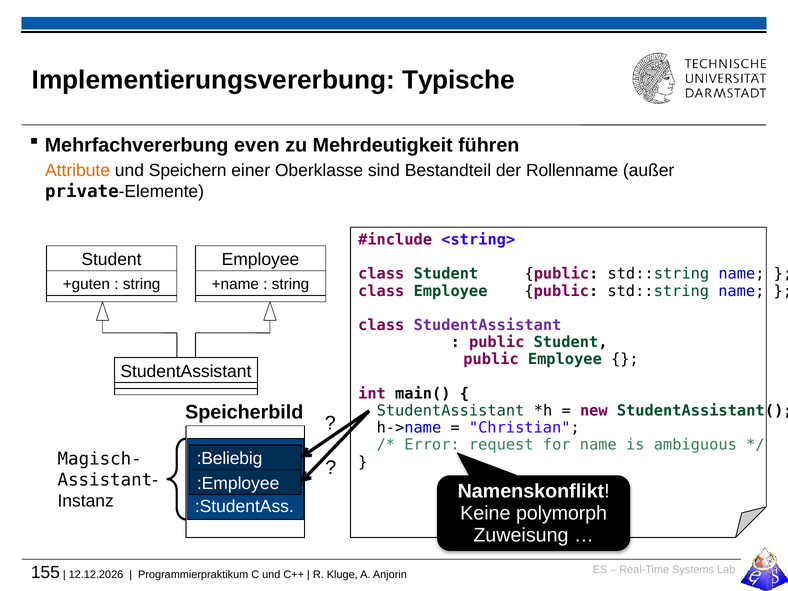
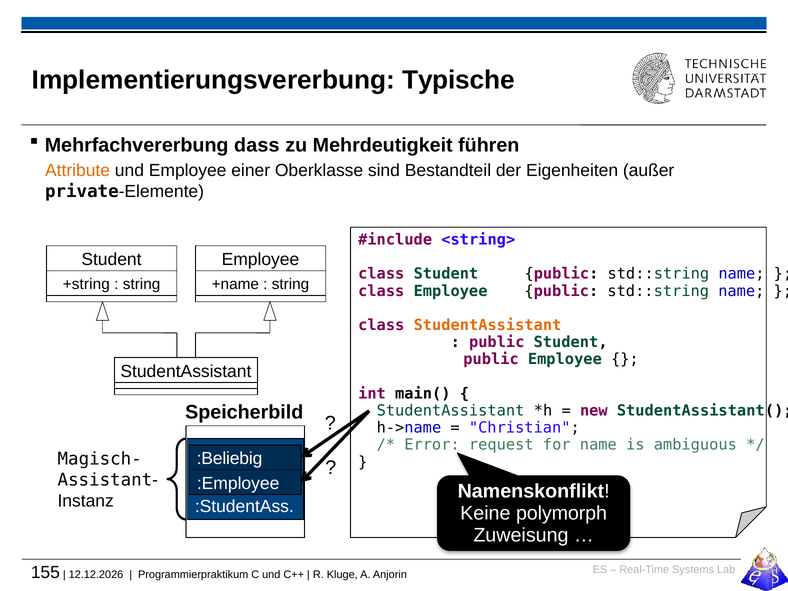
even: even -> dass
und Speichern: Speichern -> Employee
Rollenname: Rollenname -> Eigenheiten
+guten: +guten -> +string
StudentAssistant at (488, 325) colour: purple -> orange
